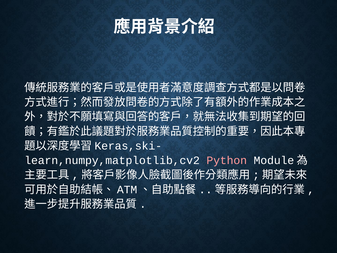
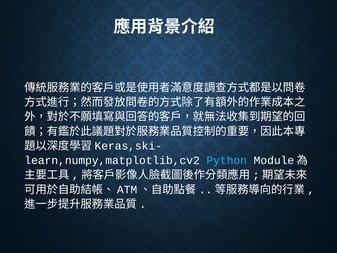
Python colour: pink -> light blue
